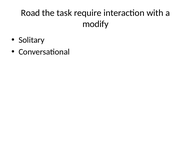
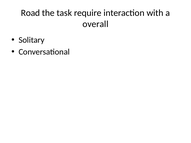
modify: modify -> overall
